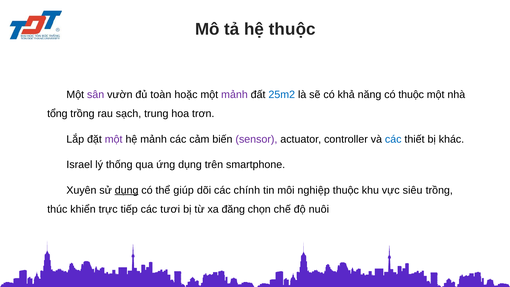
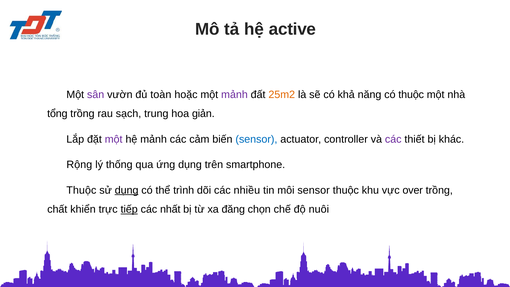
hệ thuộc: thuộc -> active
25m2 colour: blue -> orange
trơn: trơn -> giản
sensor at (256, 139) colour: purple -> blue
các at (393, 139) colour: blue -> purple
Israel: Israel -> Rộng
Xuyên at (81, 190): Xuyên -> Thuộc
giúp: giúp -> trình
chính: chính -> nhiều
môi nghiệp: nghiệp -> sensor
siêu: siêu -> over
thúc: thúc -> chất
tiếp underline: none -> present
tươi: tươi -> nhất
